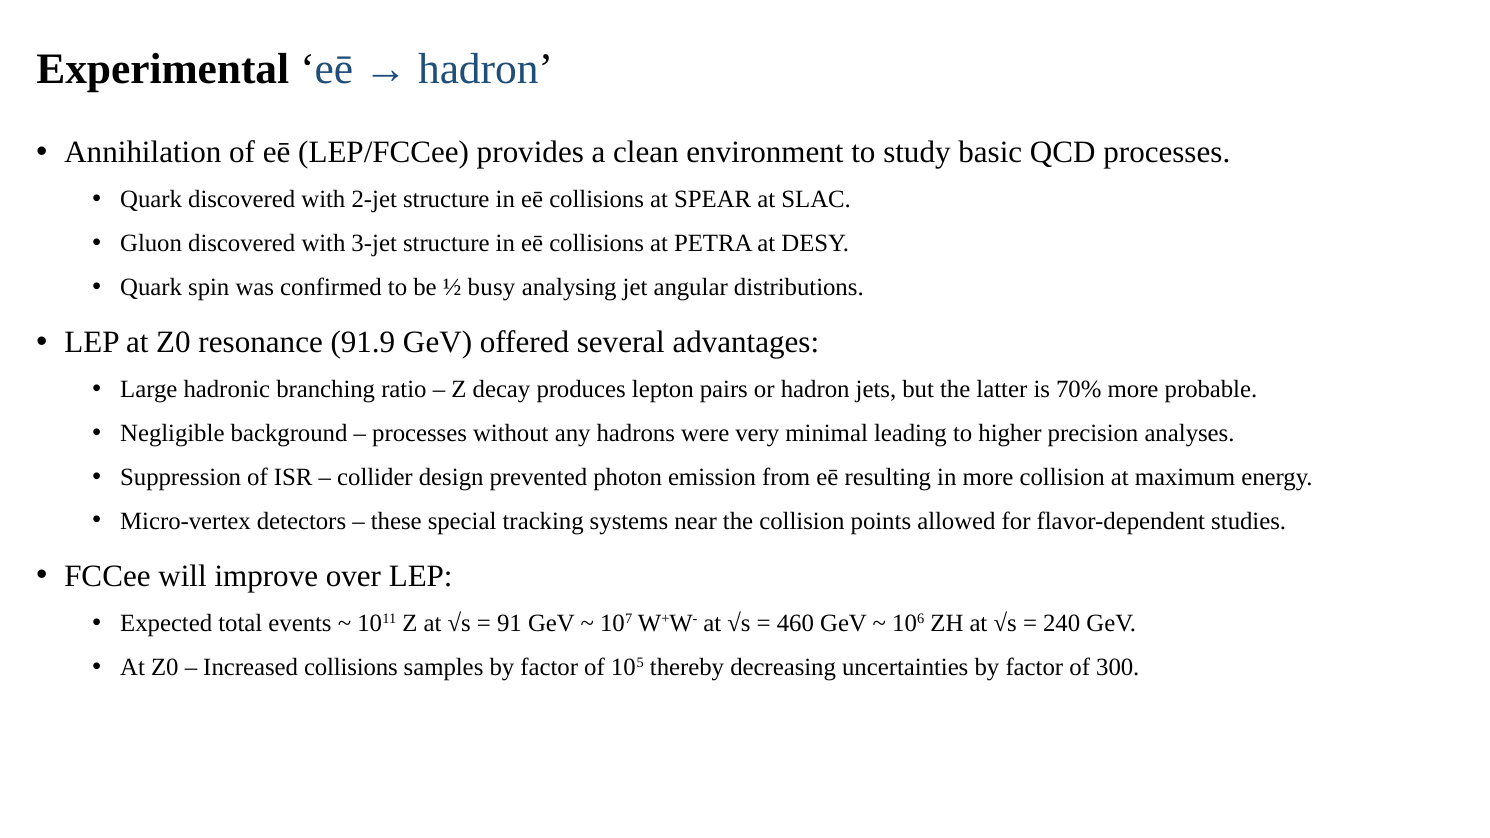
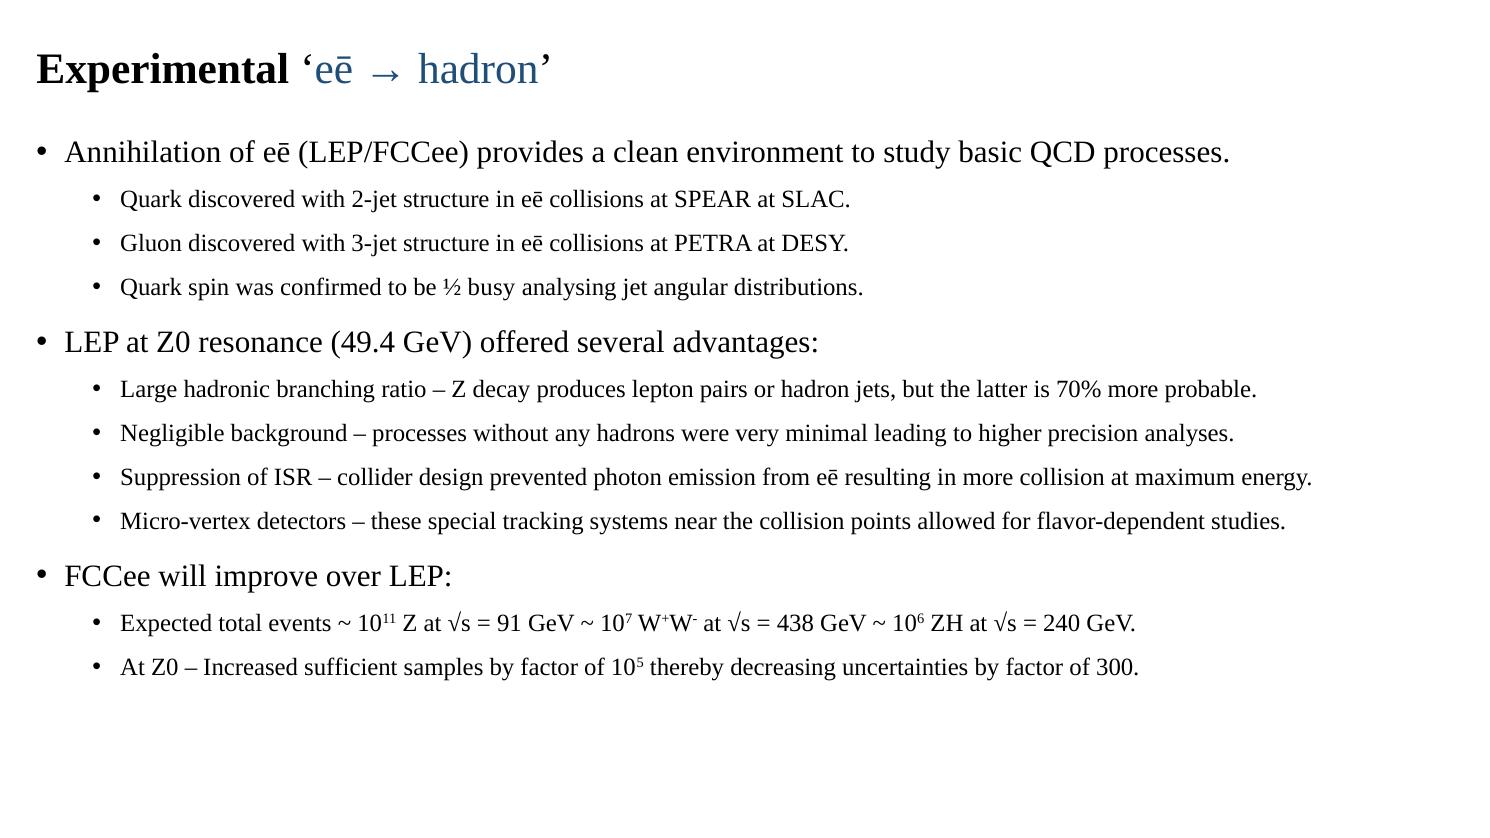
91.9: 91.9 -> 49.4
460: 460 -> 438
Increased collisions: collisions -> sufficient
